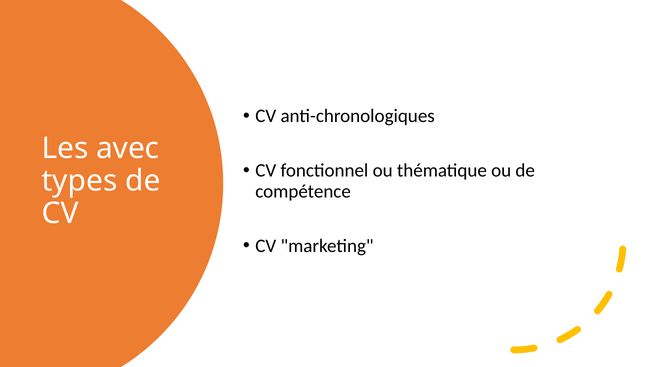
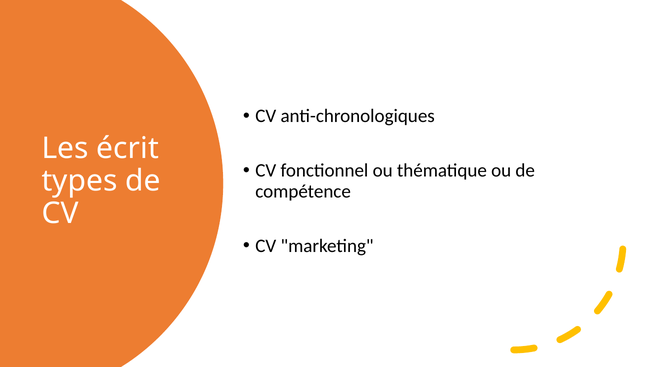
avec: avec -> écrit
